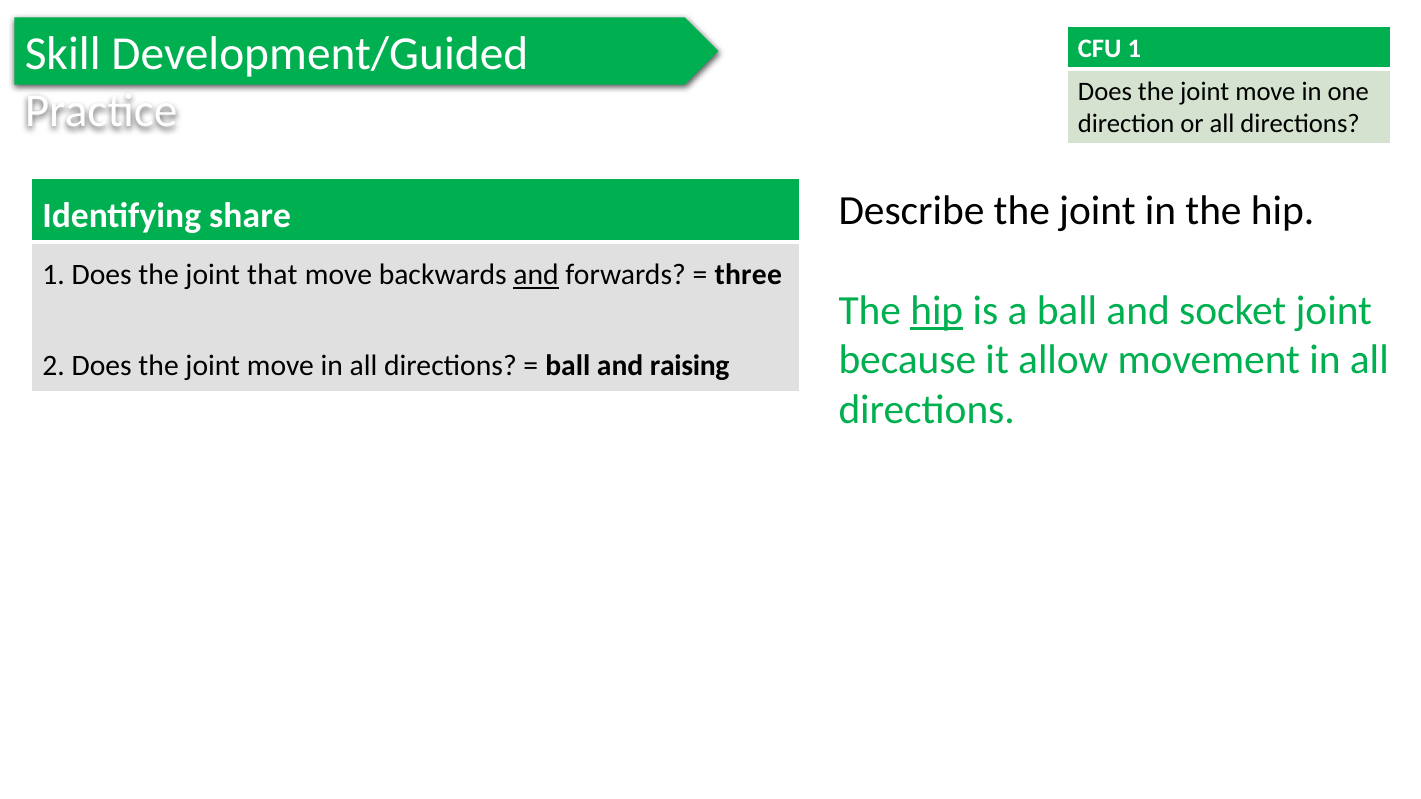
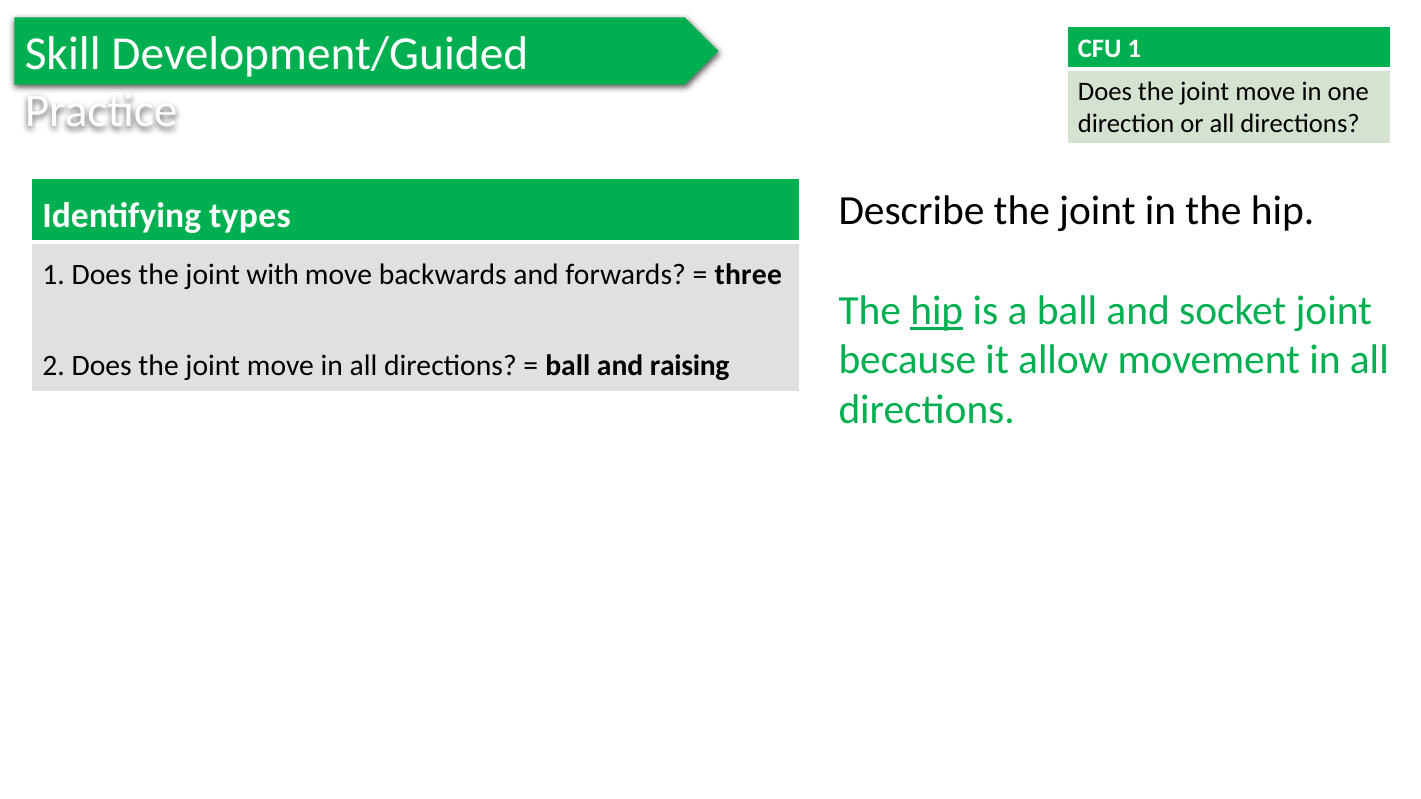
share: share -> types
that: that -> with
and at (536, 275) underline: present -> none
